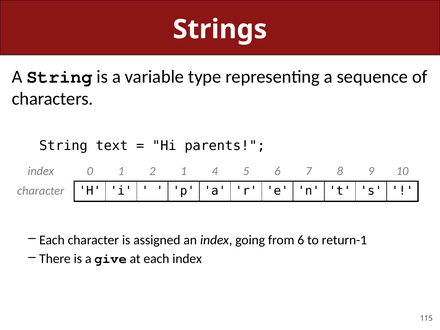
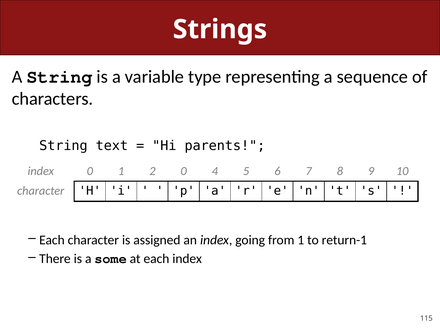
2 1: 1 -> 0
from 6: 6 -> 1
give: give -> some
